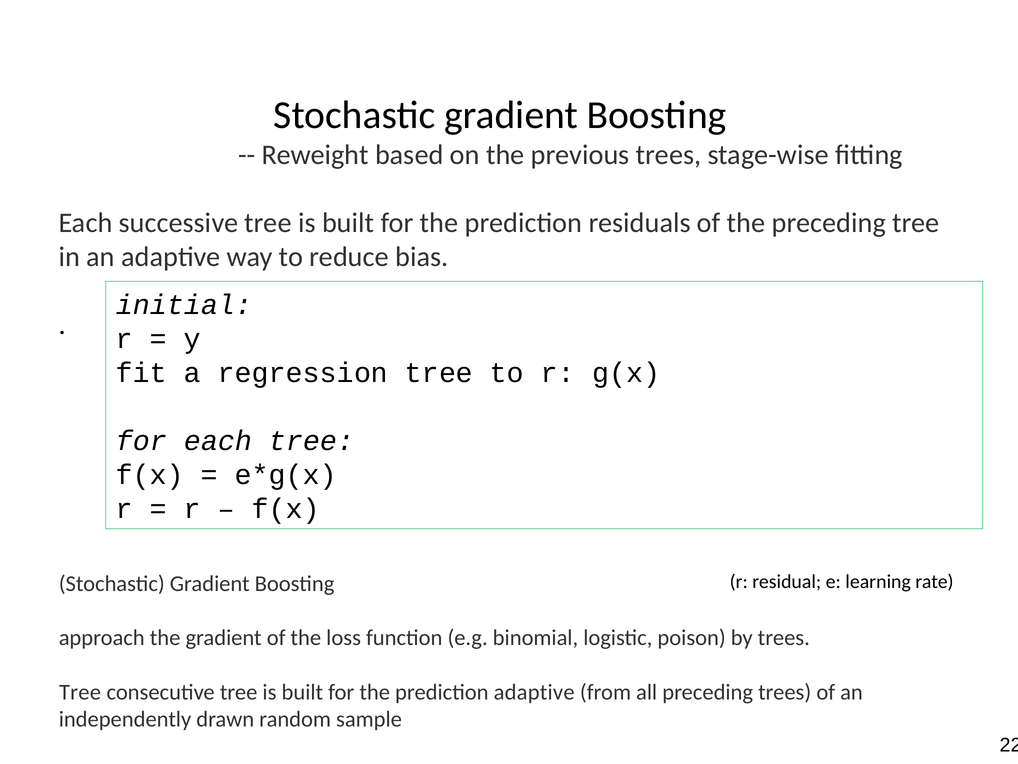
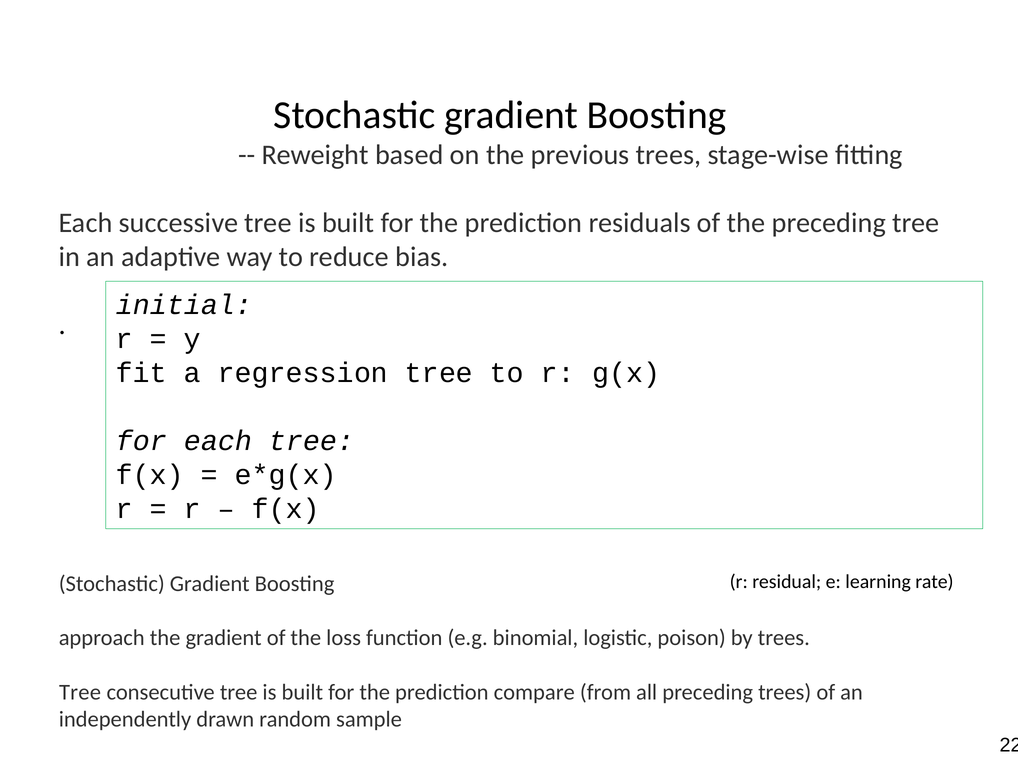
prediction adaptive: adaptive -> compare
